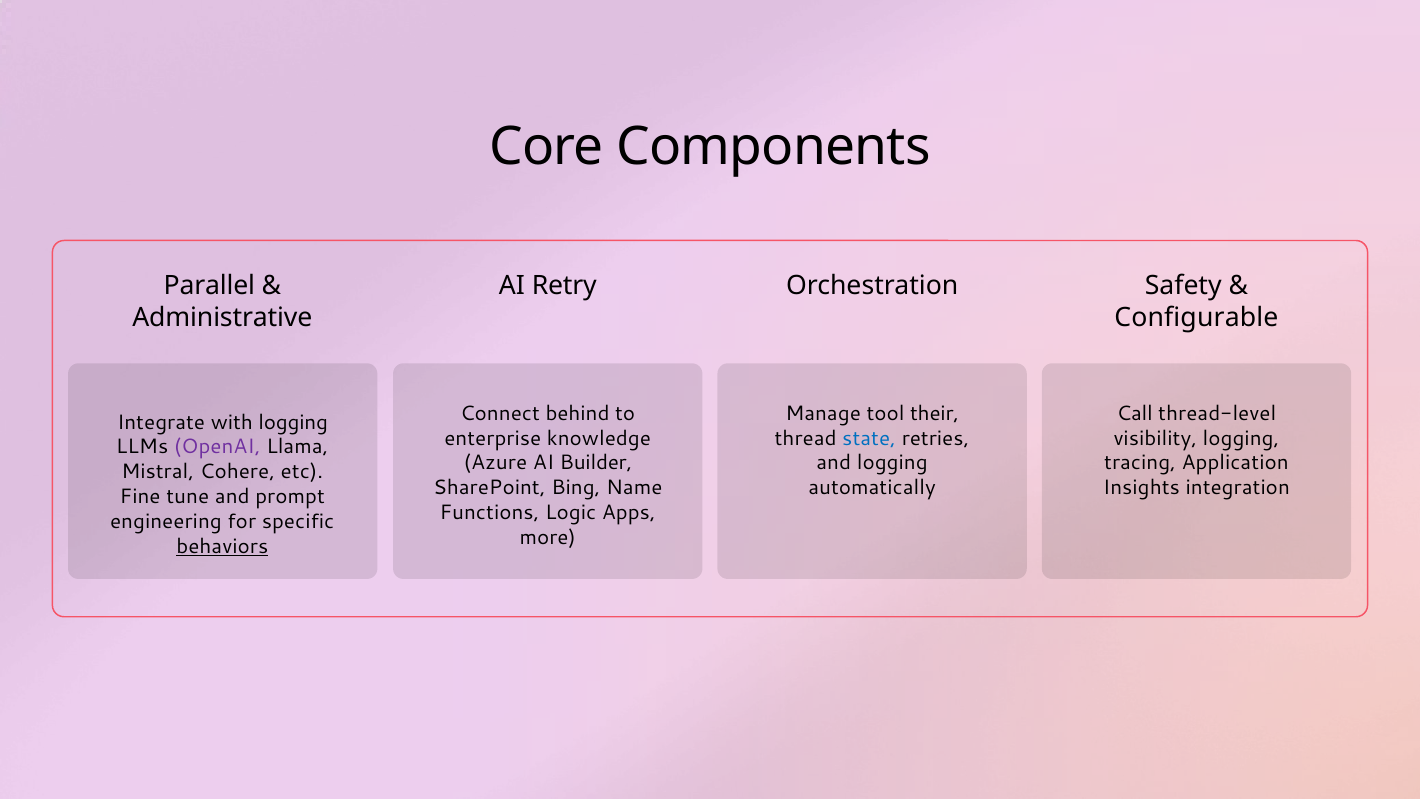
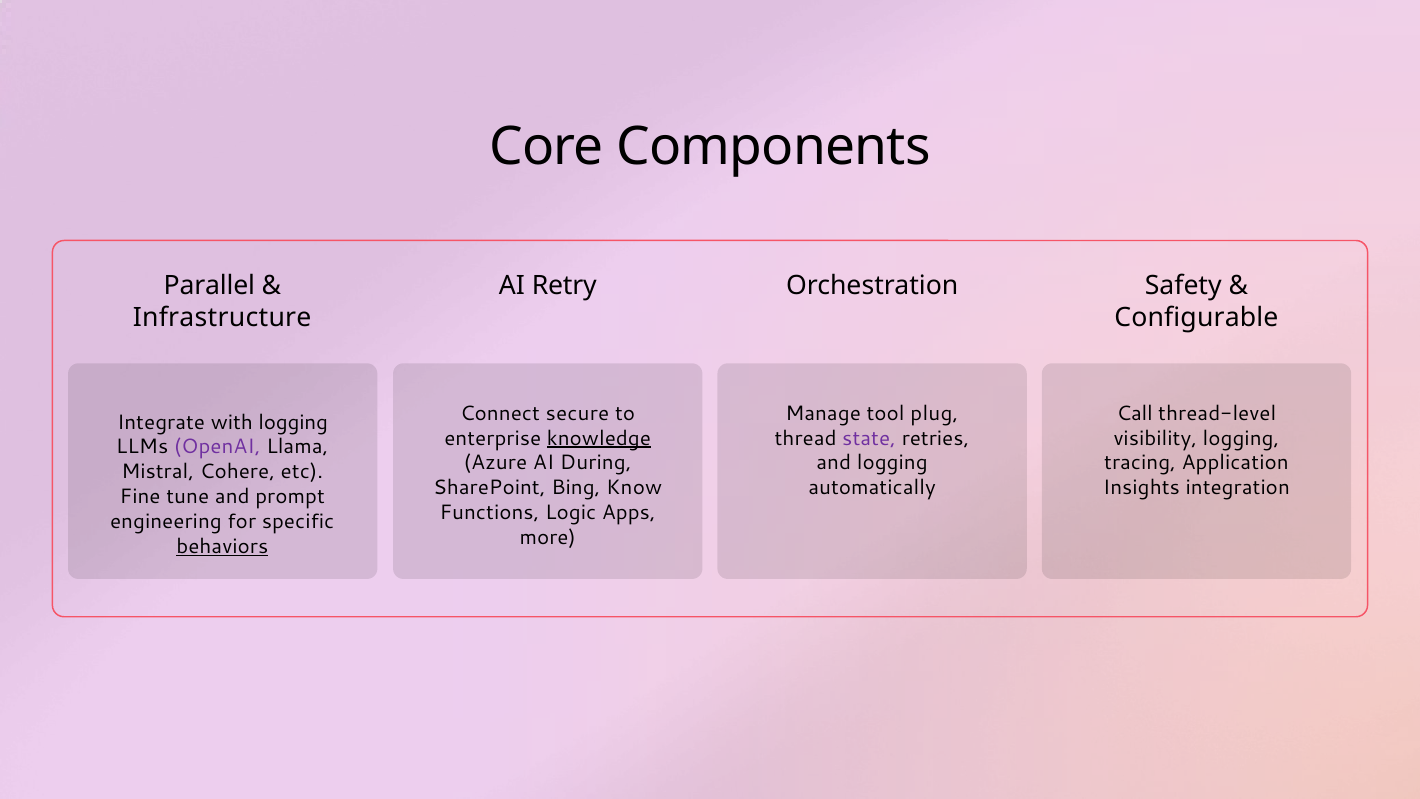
Administrative: Administrative -> Infrastructure
behind: behind -> secure
their: their -> plug
knowledge underline: none -> present
state colour: blue -> purple
Builder: Builder -> During
Name: Name -> Know
